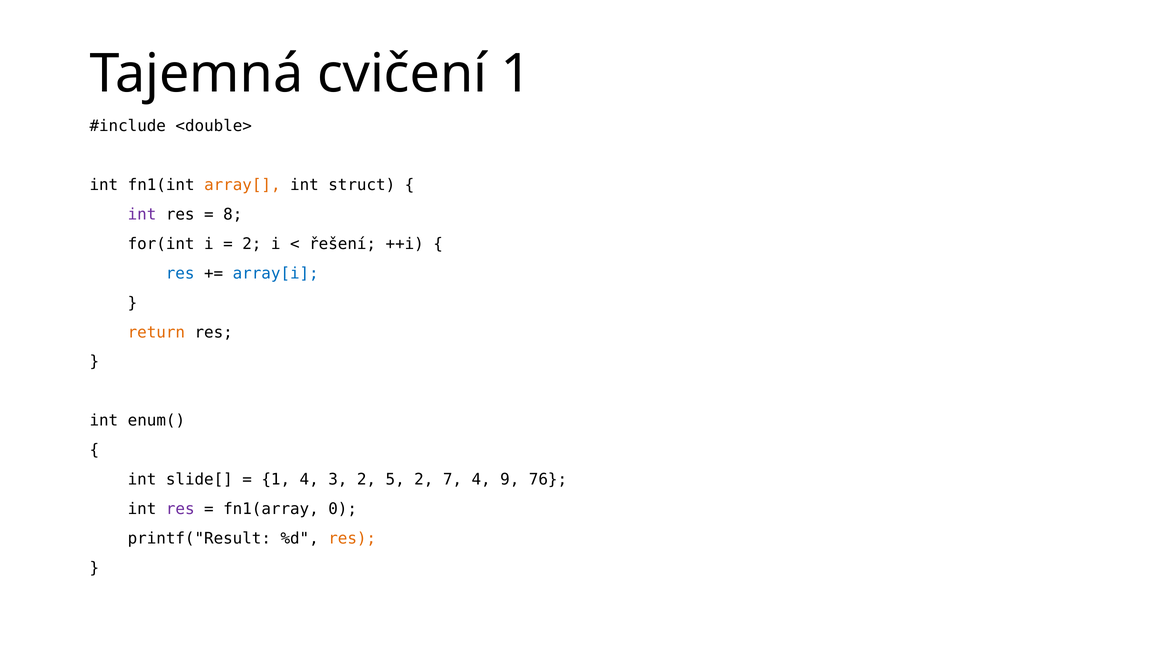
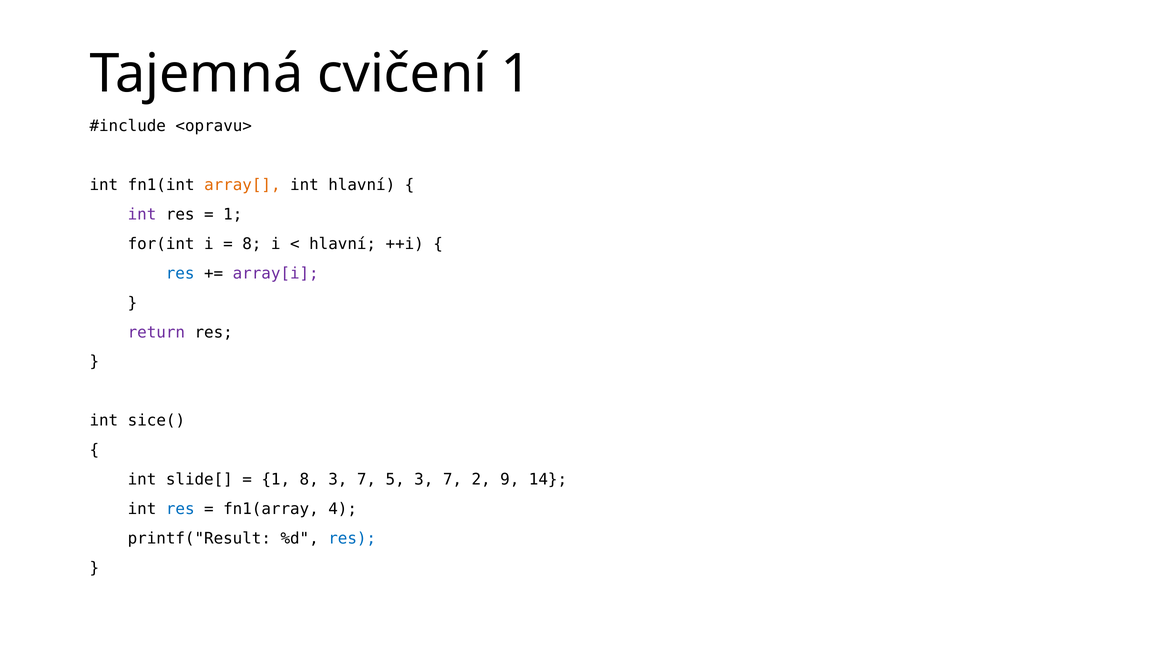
<double>: <double> -> <opravu>
int struct: struct -> hlavní
8 at (233, 214): 8 -> 1
2 at (252, 244): 2 -> 8
řešení at (343, 244): řešení -> hlavní
array[i colour: blue -> purple
return colour: orange -> purple
enum(: enum( -> sice(
1 4: 4 -> 8
2 at (366, 479): 2 -> 7
5 2: 2 -> 3
7 4: 4 -> 2
76: 76 -> 14
res at (180, 508) colour: purple -> blue
0: 0 -> 4
res at (352, 538) colour: orange -> blue
